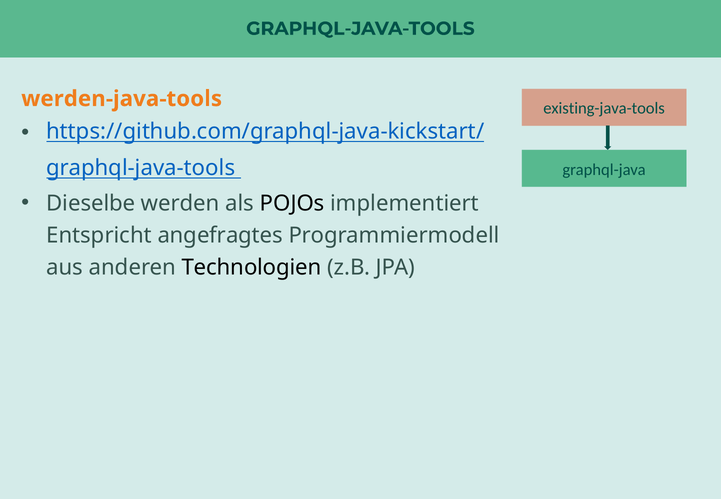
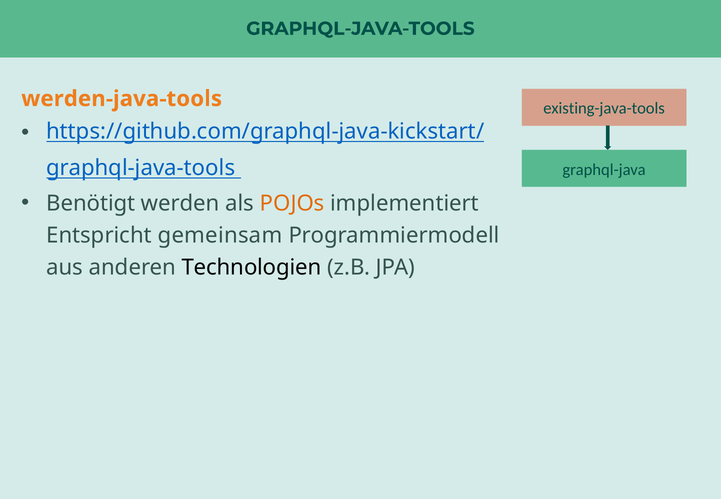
Dieselbe: Dieselbe -> Benötigt
POJOs colour: black -> orange
angefragtes: angefragtes -> gemeinsam
